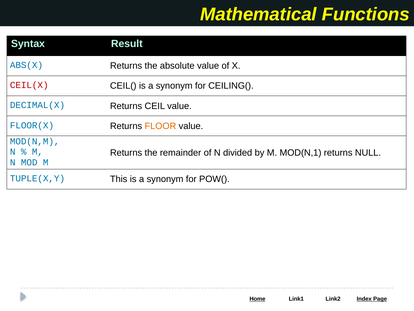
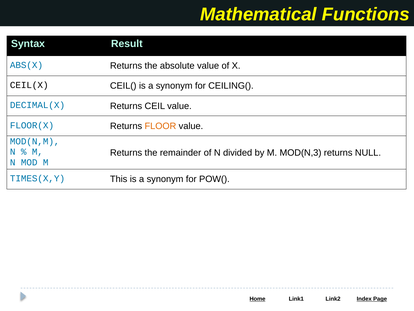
CEIL(X colour: red -> black
MOD(N,1: MOD(N,1 -> MOD(N,3
TUPLE(X,Y: TUPLE(X,Y -> TIMES(X,Y
